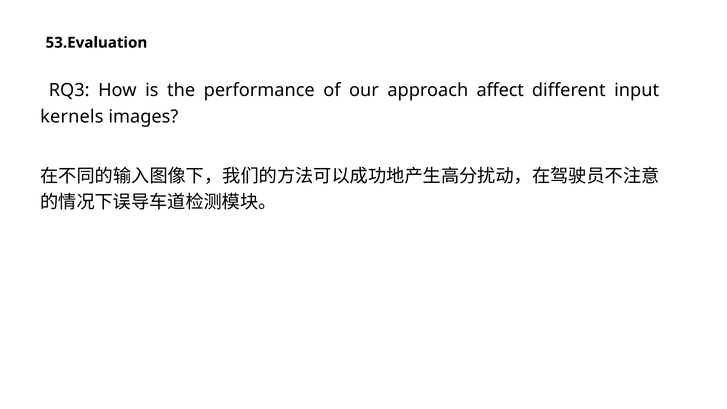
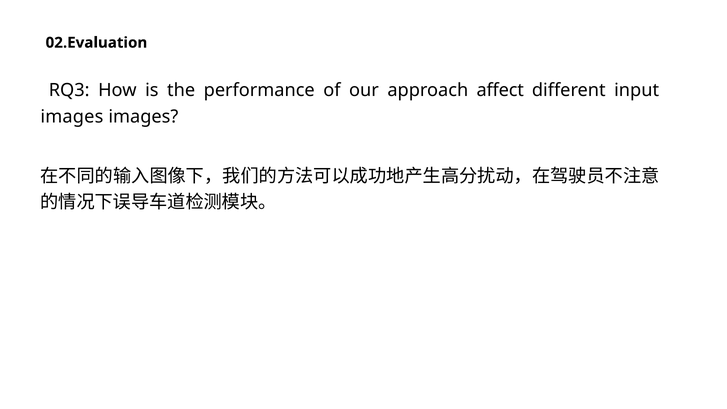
53.Evaluation: 53.Evaluation -> 02.Evaluation
kernels at (72, 117): kernels -> images
